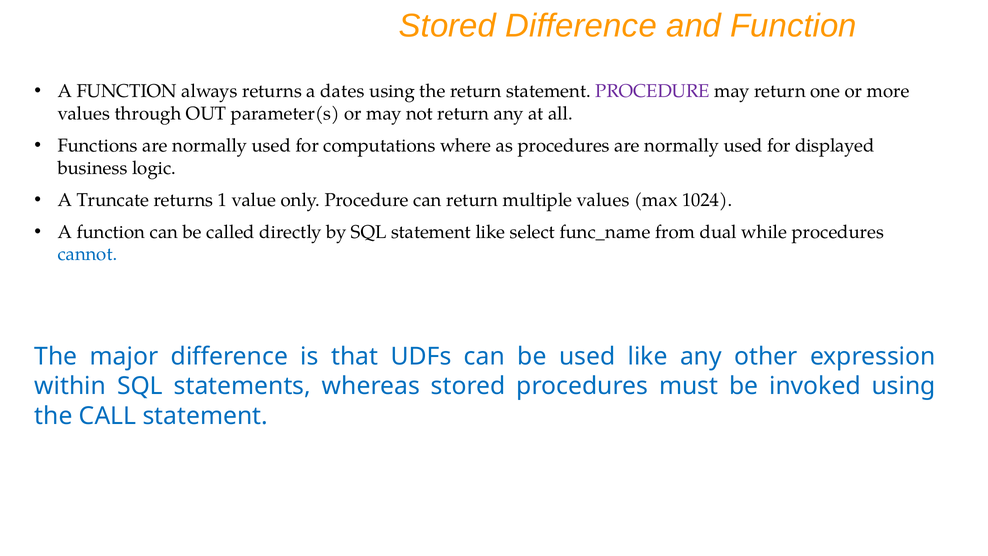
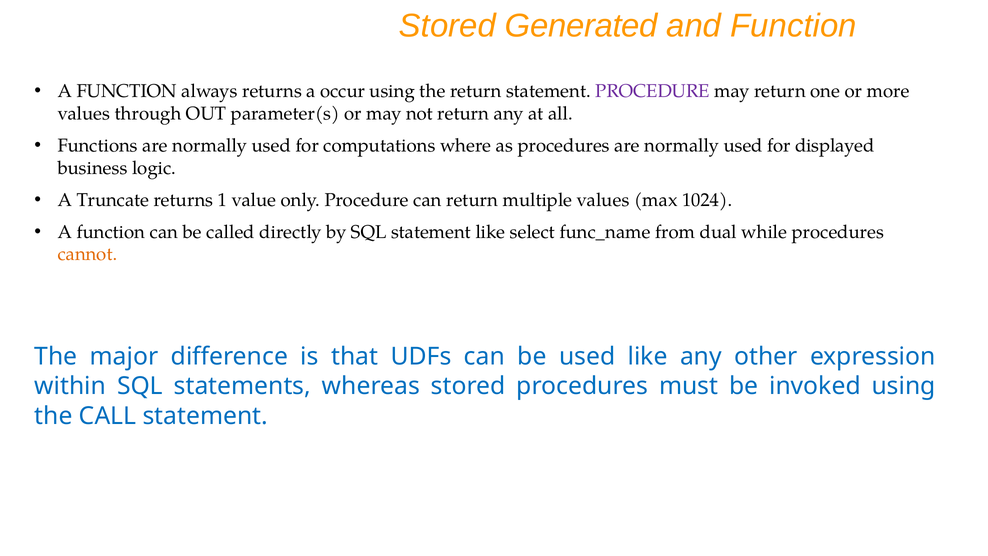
Stored Difference: Difference -> Generated
dates: dates -> occur
cannot colour: blue -> orange
